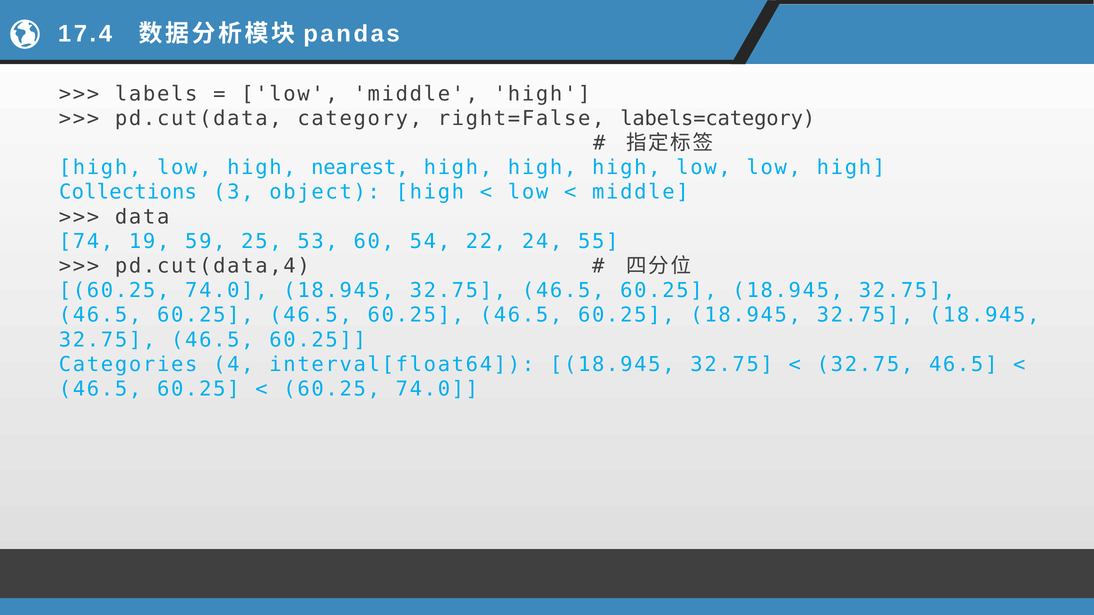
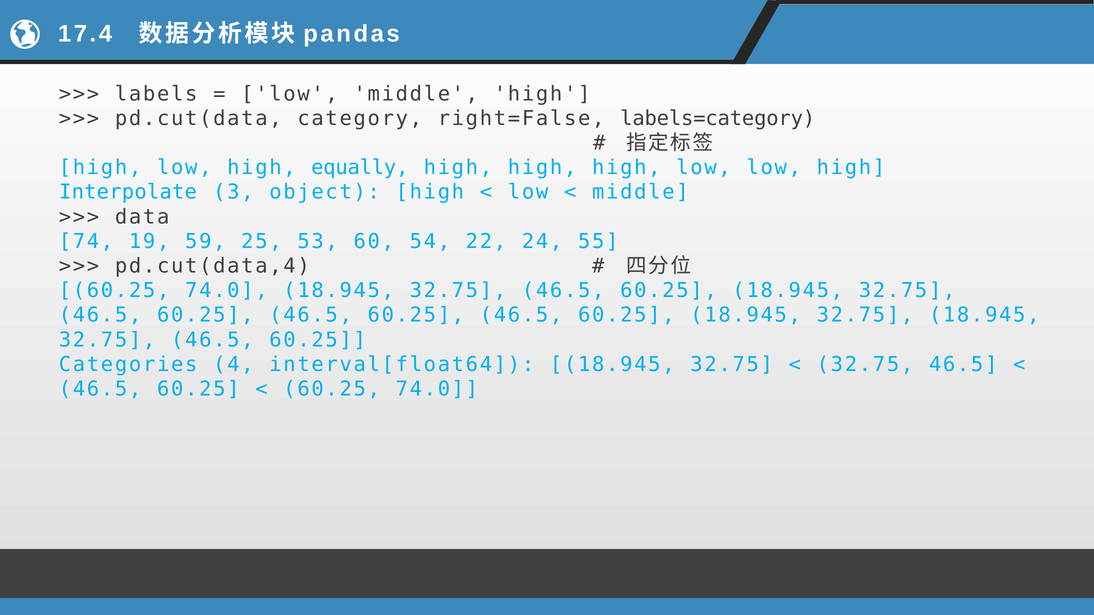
nearest: nearest -> equally
Collections: Collections -> Interpolate
